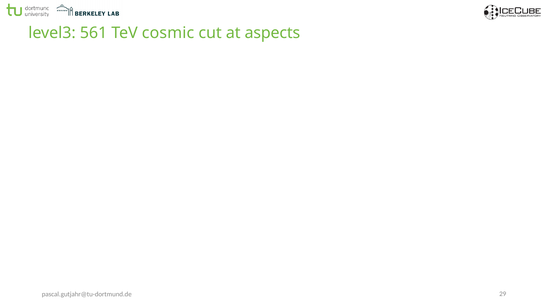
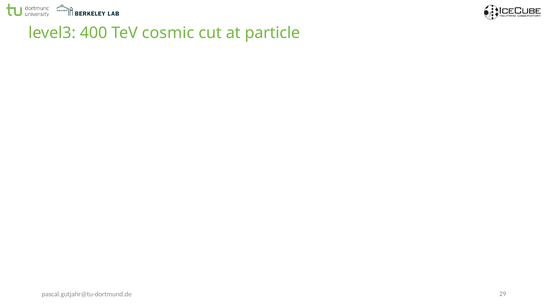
561: 561 -> 400
aspects: aspects -> particle
